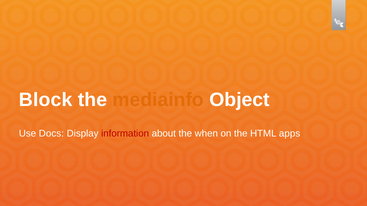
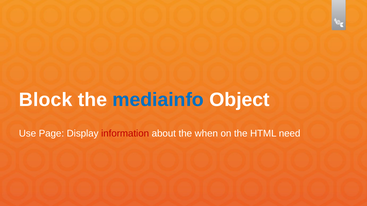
mediainfo colour: orange -> blue
Docs: Docs -> Page
apps: apps -> need
